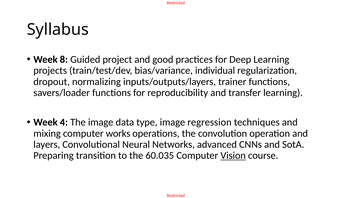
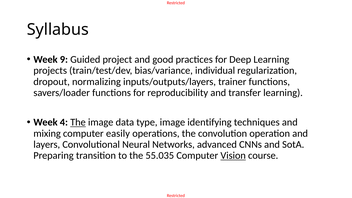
8: 8 -> 9
The at (78, 122) underline: none -> present
regression: regression -> identifying
works: works -> easily
60.035: 60.035 -> 55.035
